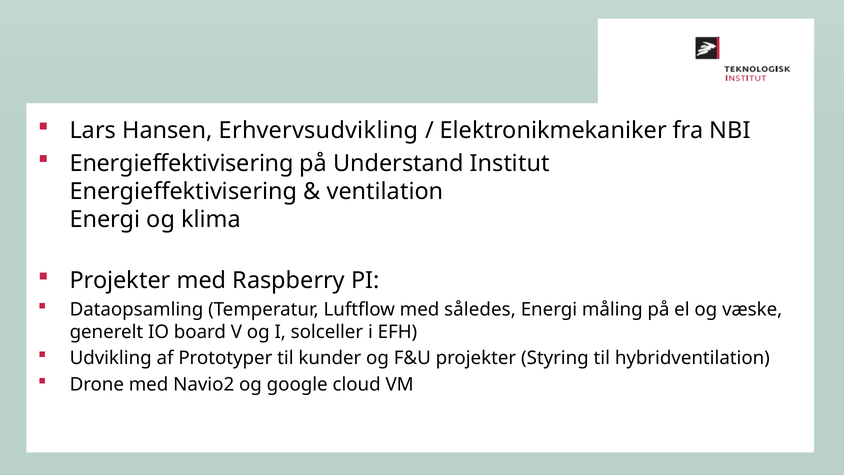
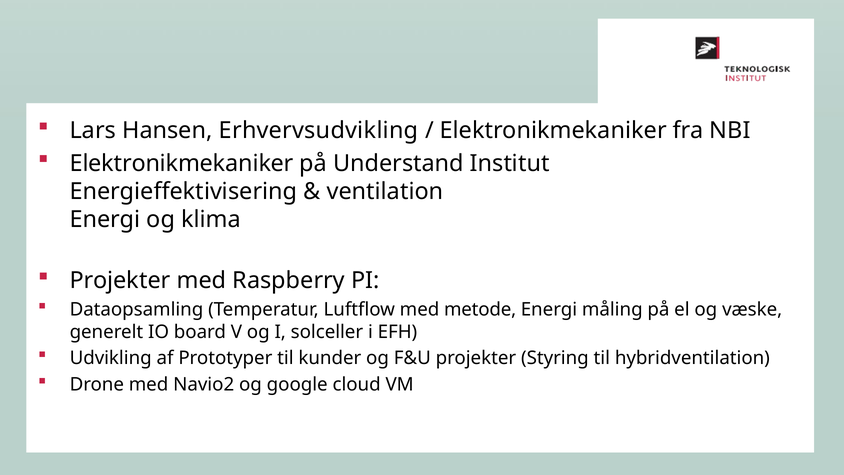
Energieffektivisering at (182, 163): Energieffektivisering -> Elektronikmekaniker
således: således -> metode
